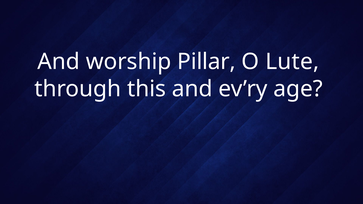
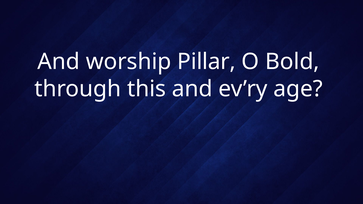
Lute: Lute -> Bold
